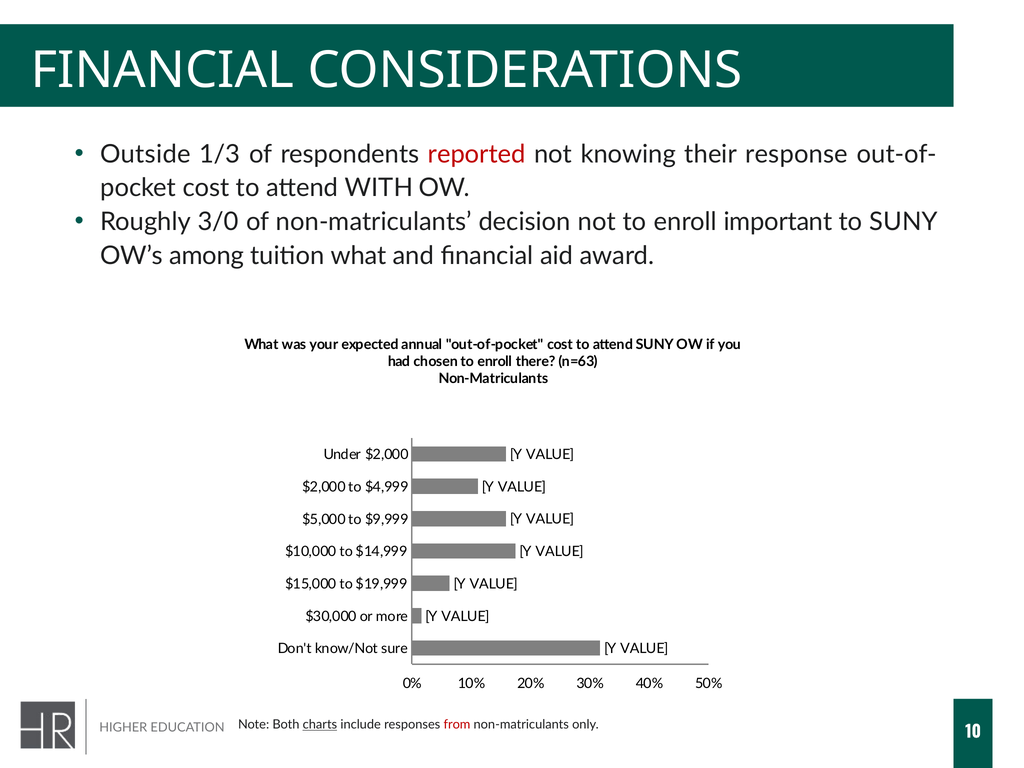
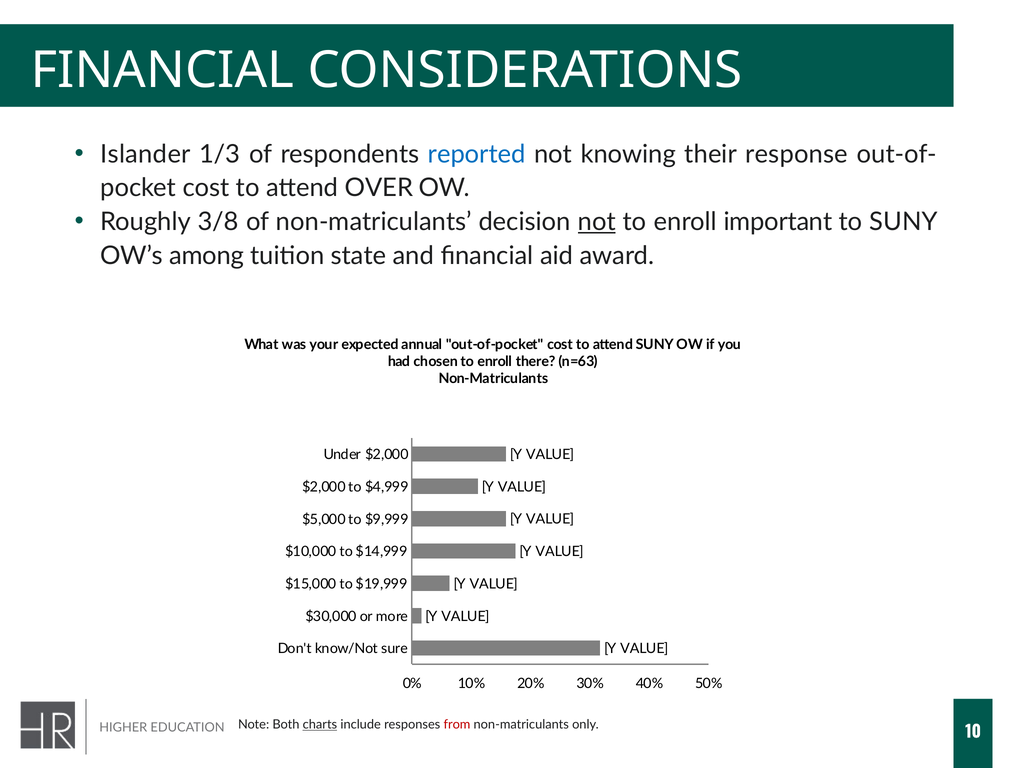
Outside: Outside -> Islander
reported colour: red -> blue
WITH: WITH -> OVER
3/0: 3/0 -> 3/8
not at (597, 222) underline: none -> present
tuition what: what -> state
